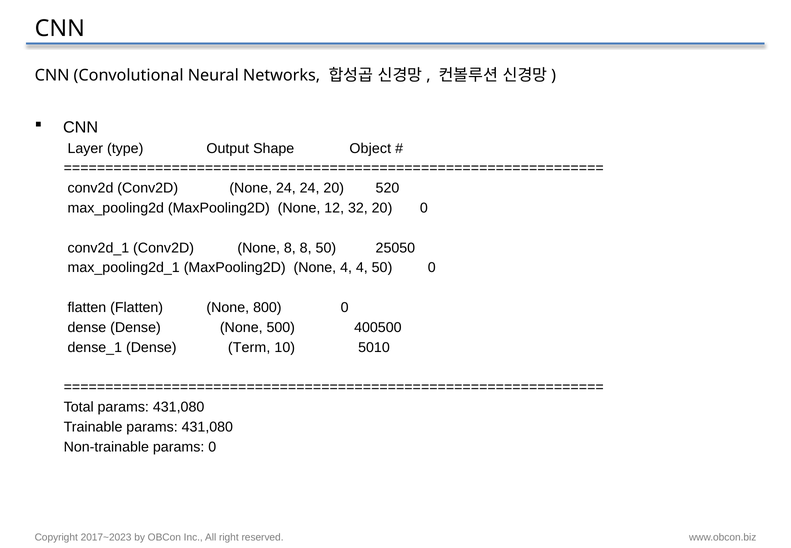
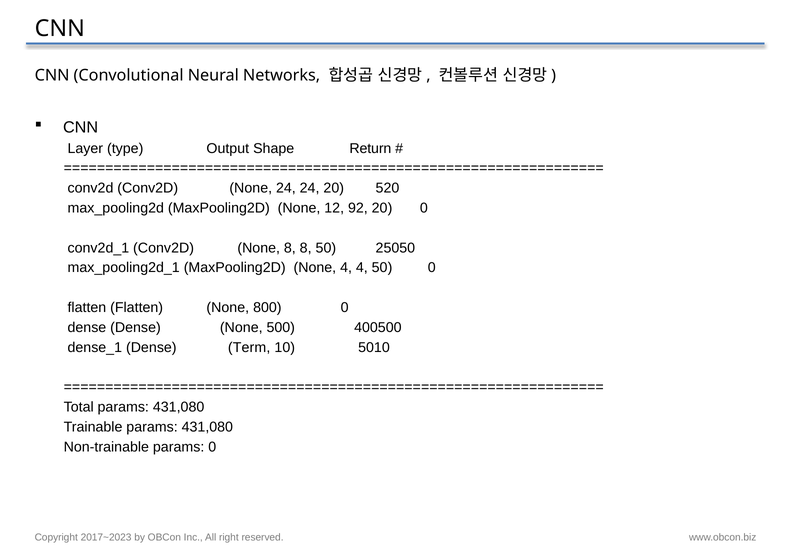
Object: Object -> Return
32: 32 -> 92
